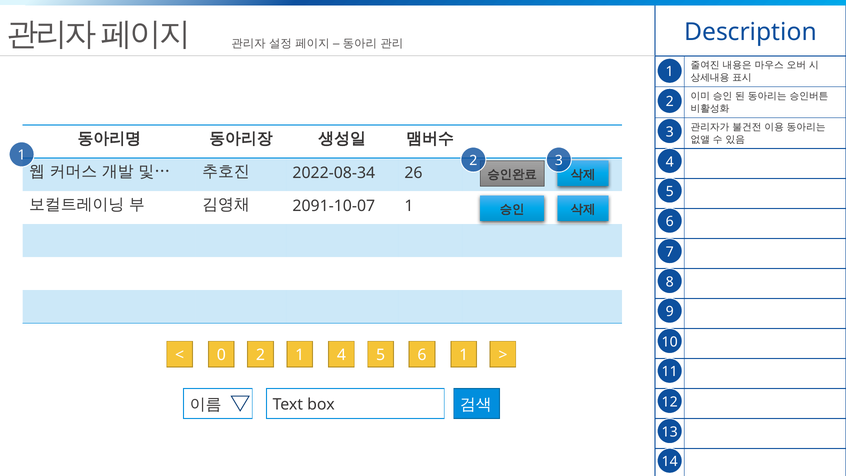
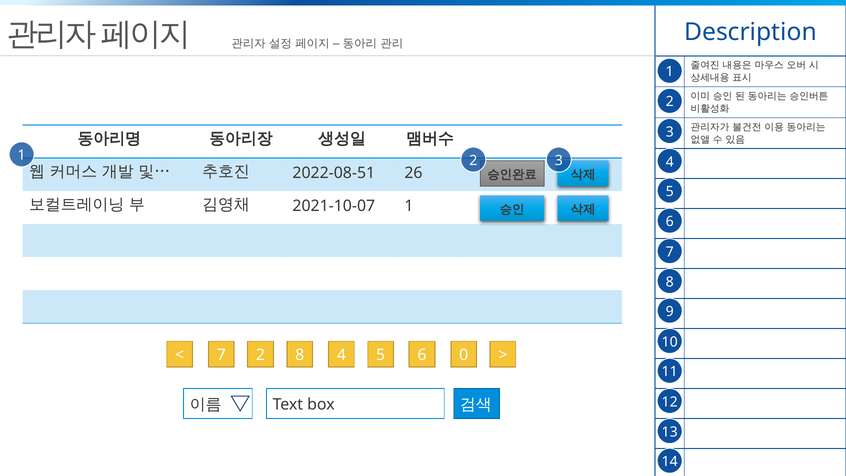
2022-08-34: 2022-08-34 -> 2022-08-51
2091-10-07: 2091-10-07 -> 2021-10-07
0 at (221, 355): 0 -> 7
2 1: 1 -> 8
6 1: 1 -> 0
